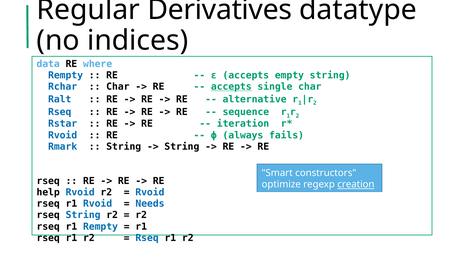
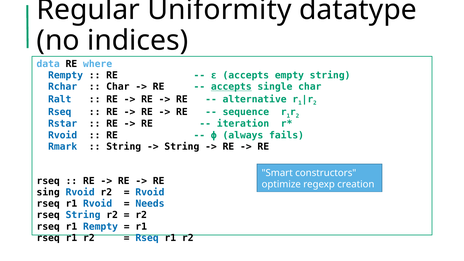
Derivatives: Derivatives -> Uniformity
creation underline: present -> none
help: help -> sing
